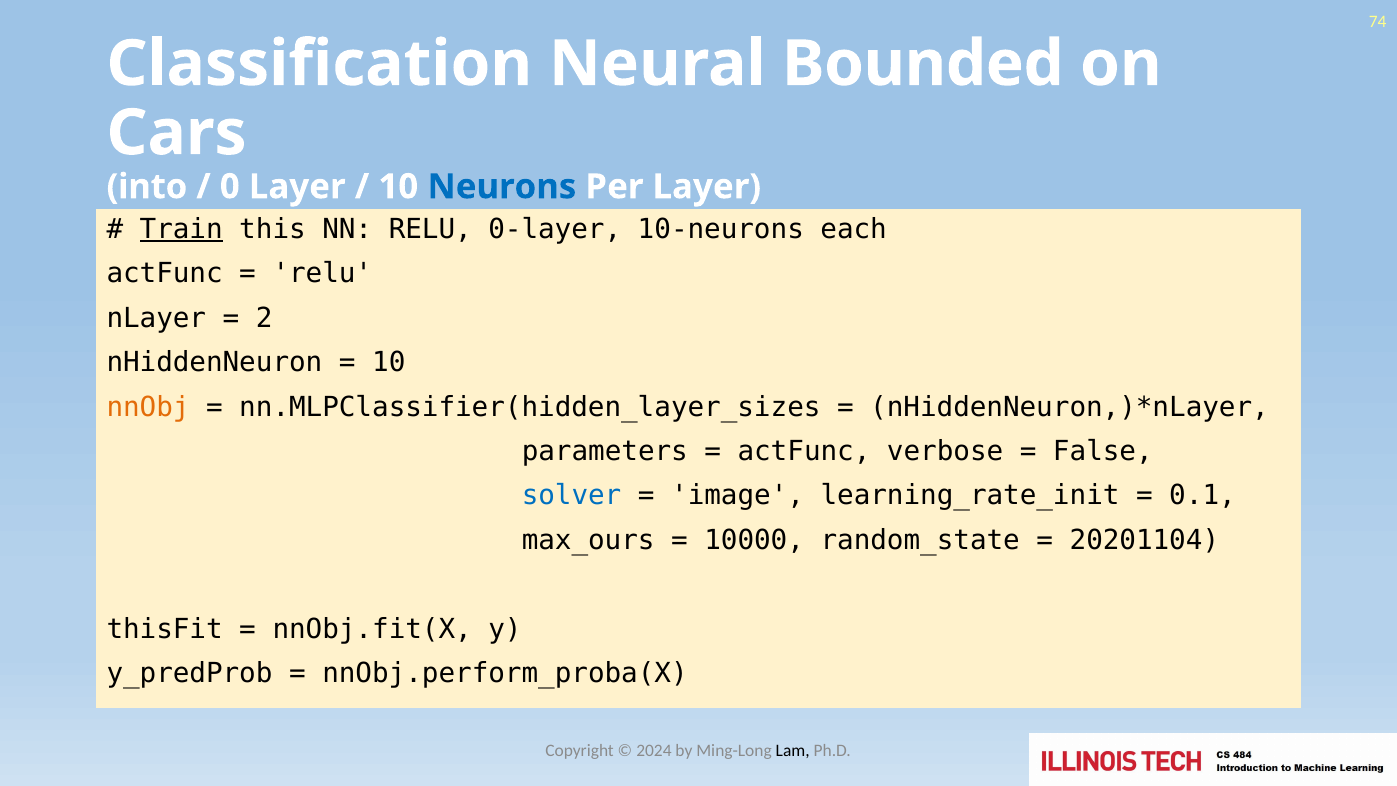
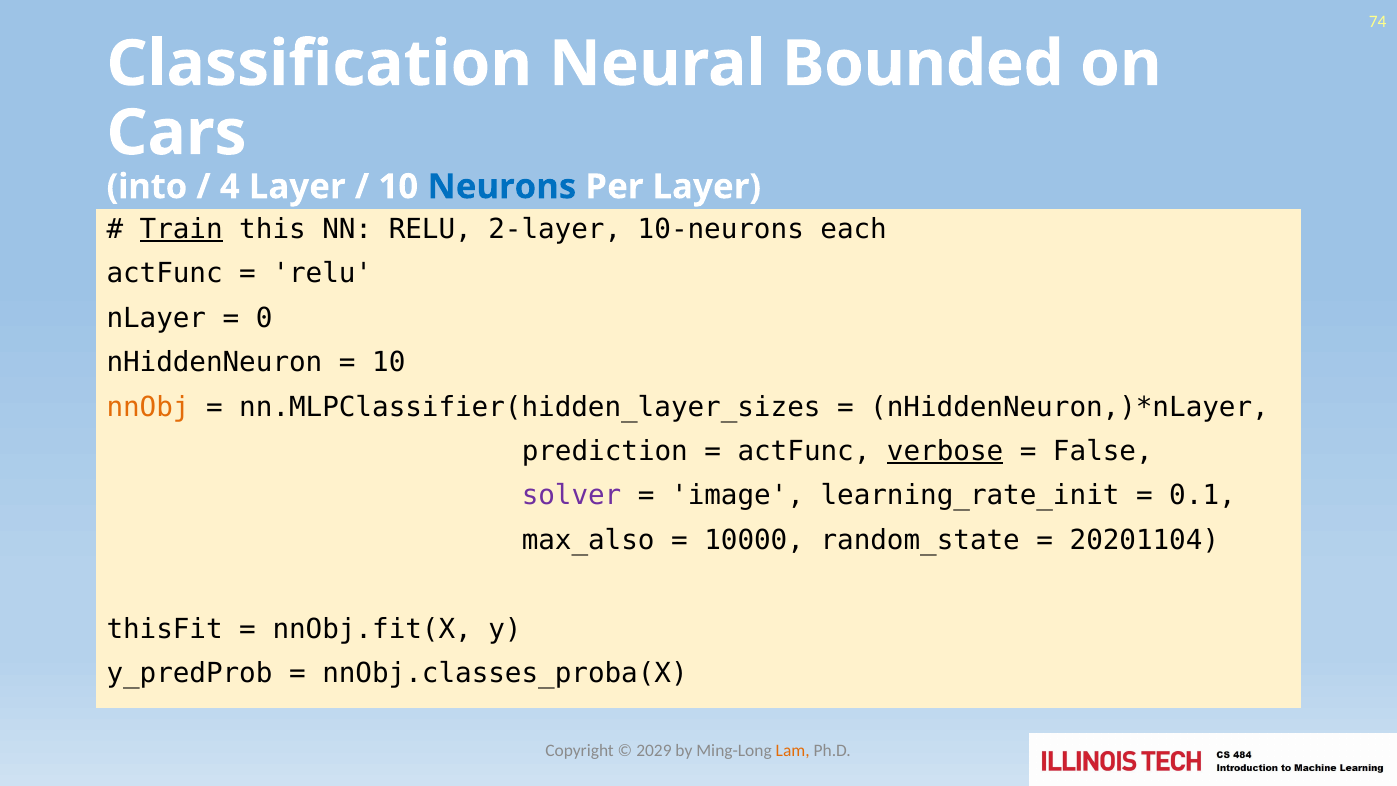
0: 0 -> 4
0-layer: 0-layer -> 2-layer
2: 2 -> 0
parameters: parameters -> prediction
verbose underline: none -> present
solver colour: blue -> purple
max_ours: max_ours -> max_also
nnObj.perform_proba(X: nnObj.perform_proba(X -> nnObj.classes_proba(X
2024: 2024 -> 2029
Lam colour: black -> orange
